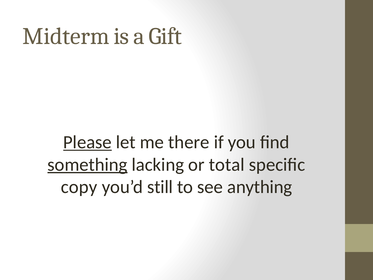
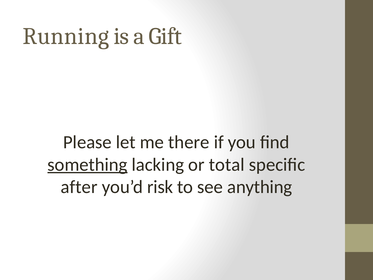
Midterm: Midterm -> Running
Please underline: present -> none
copy: copy -> after
still: still -> risk
